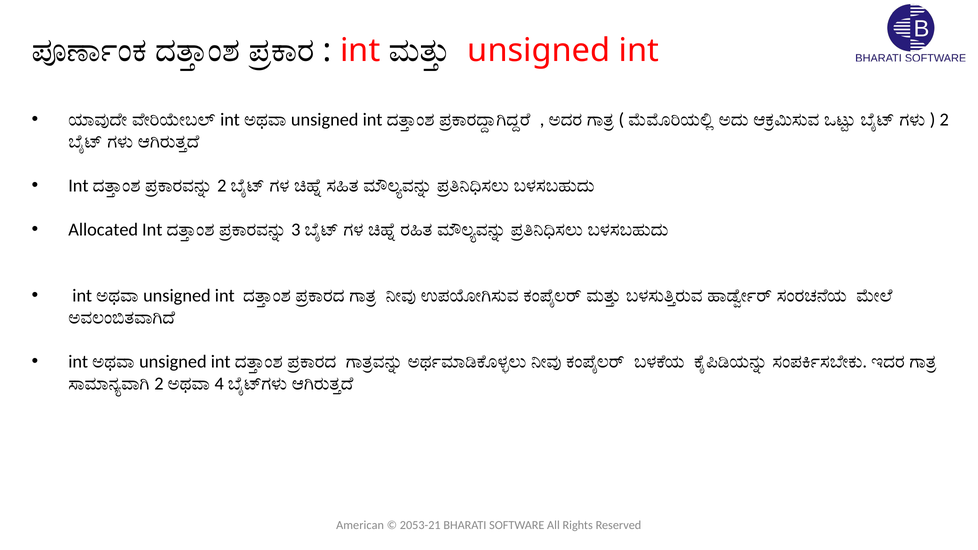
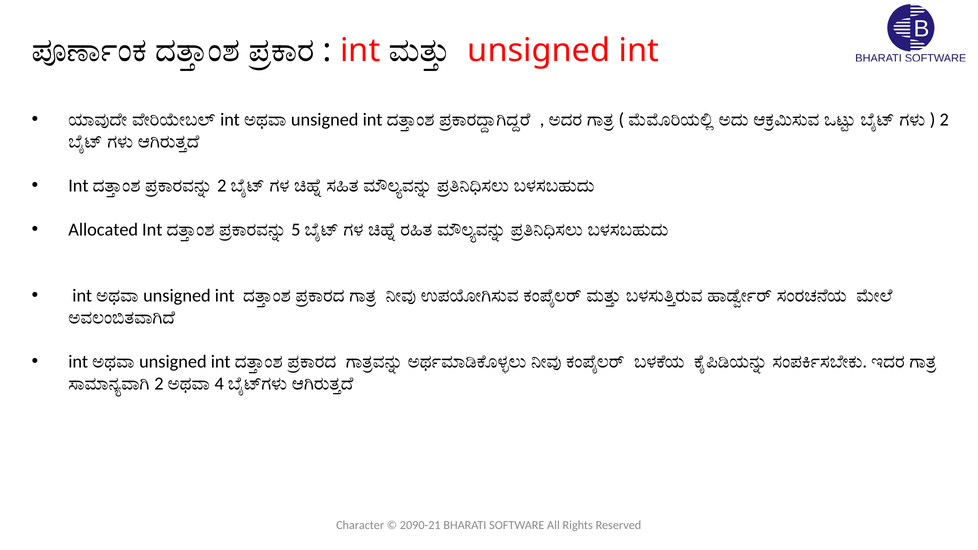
3: 3 -> 5
American: American -> Character
2053-21: 2053-21 -> 2090-21
